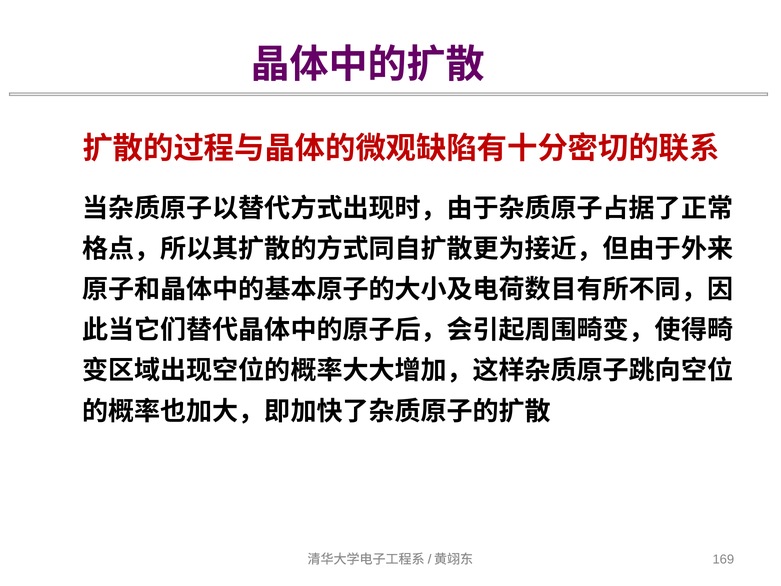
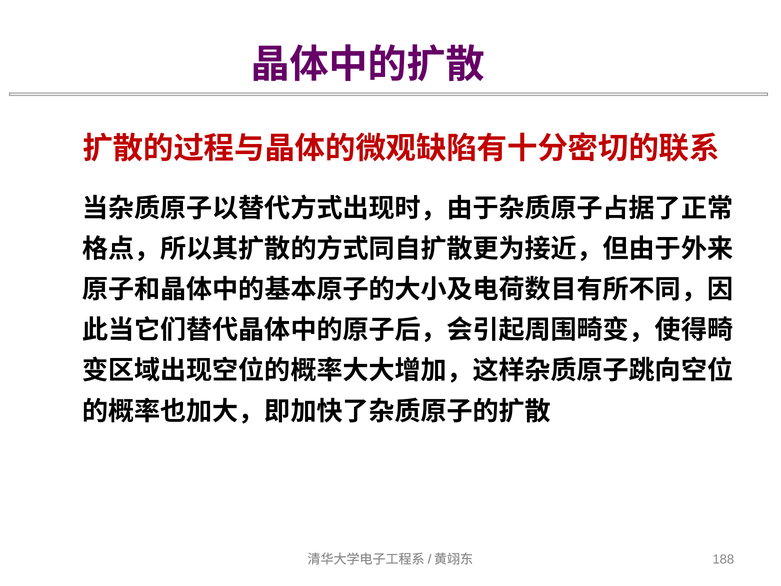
169: 169 -> 188
